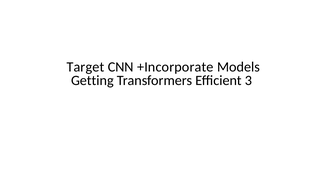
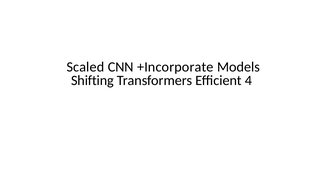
Target: Target -> Scaled
Getting: Getting -> Shifting
3: 3 -> 4
